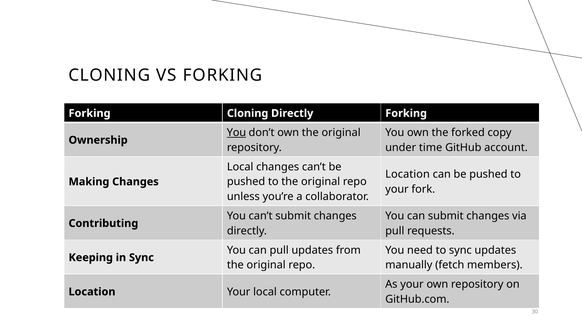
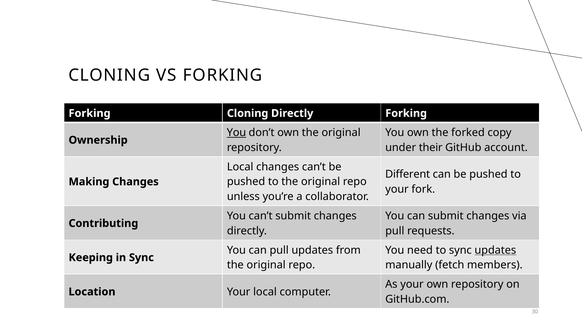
time: time -> their
Location at (408, 175): Location -> Different
updates at (495, 250) underline: none -> present
